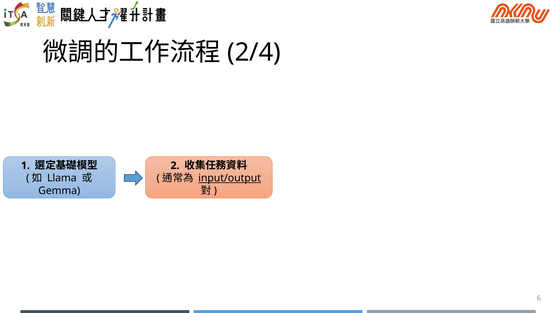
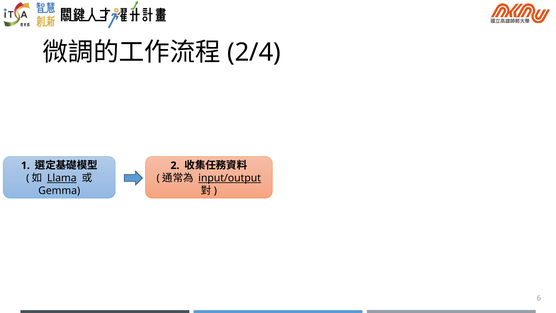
Llama underline: none -> present
